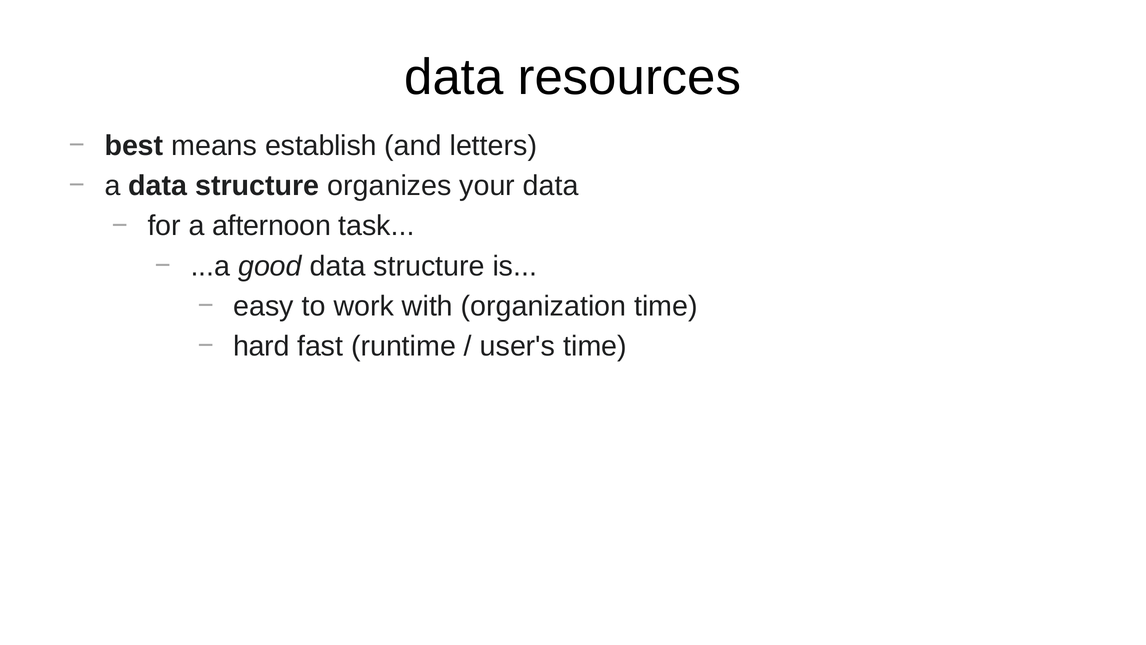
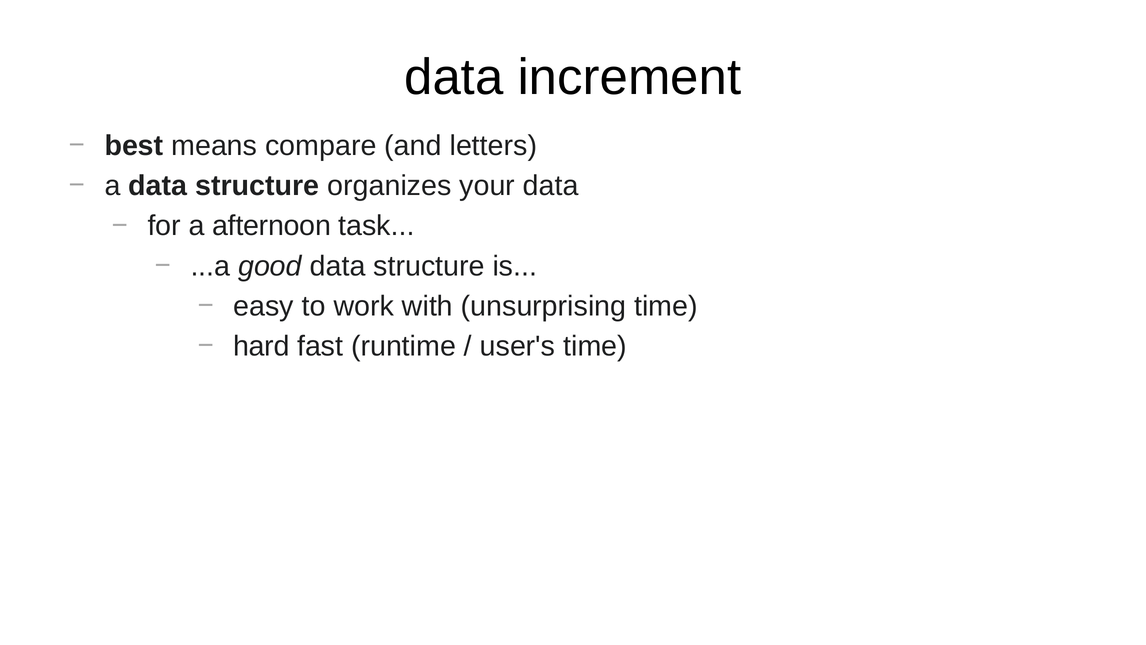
resources: resources -> increment
establish: establish -> compare
organization: organization -> unsurprising
